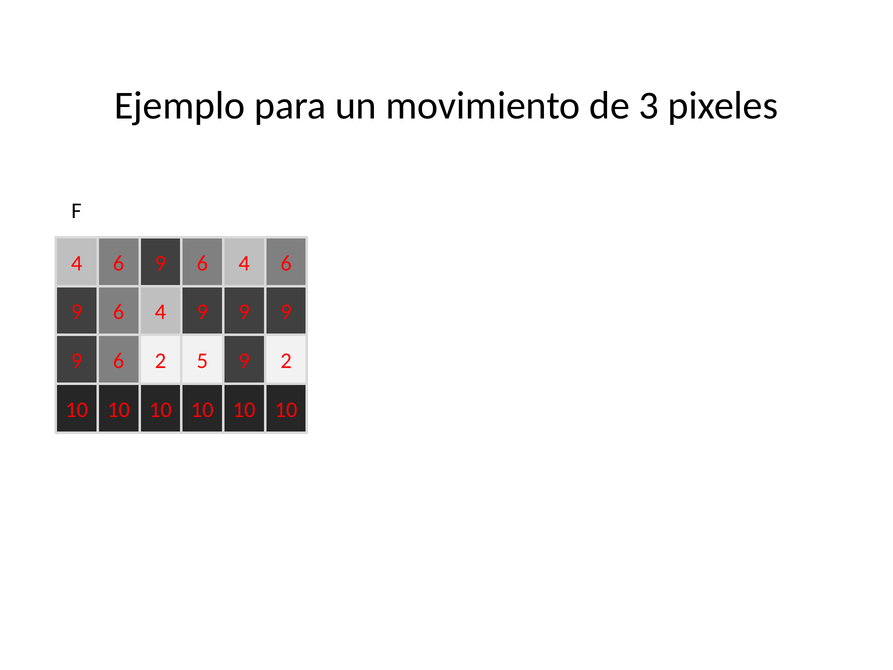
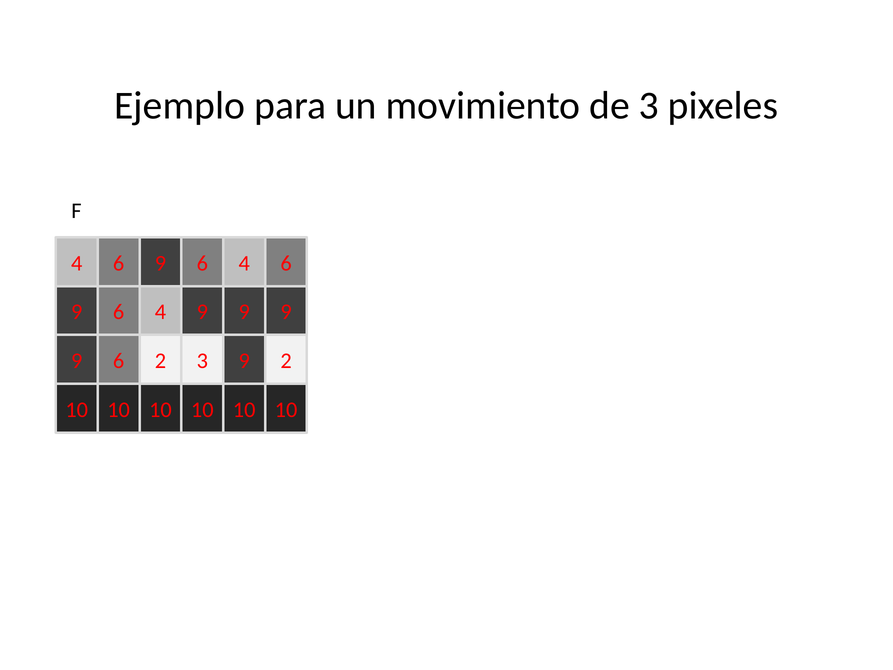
2 5: 5 -> 3
